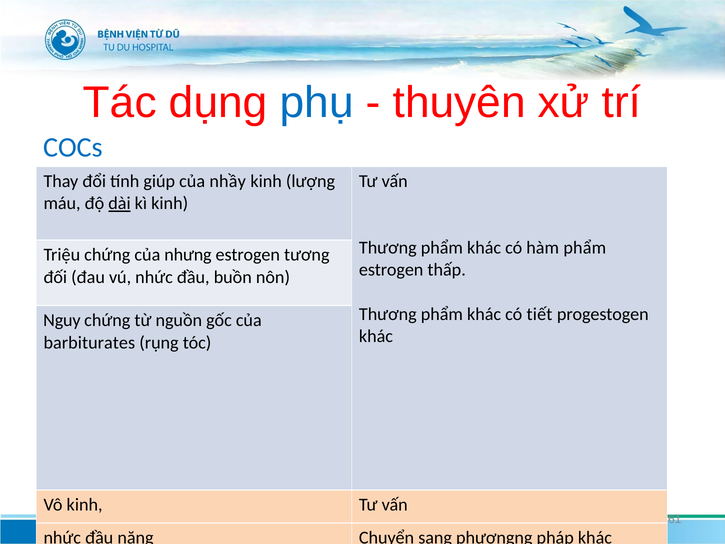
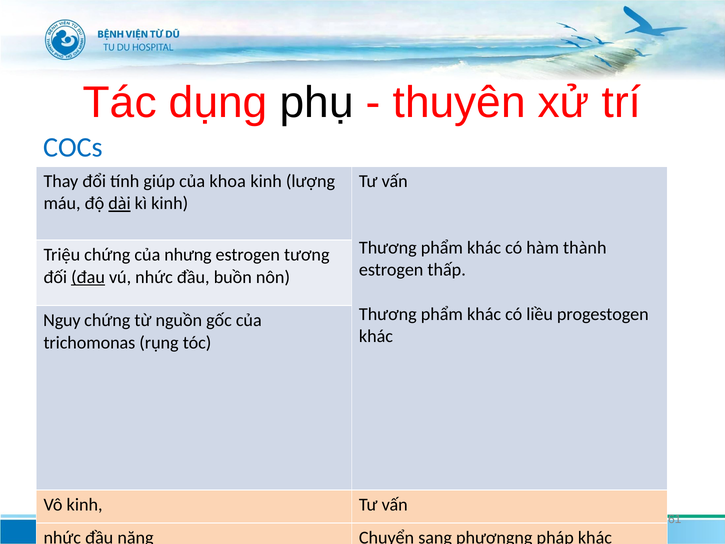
phụ colour: blue -> black
nhầy: nhầy -> khoa
hàm phẩm: phẩm -> thành
đau underline: none -> present
tiết: tiết -> liều
barbiturates: barbiturates -> trichomonas
